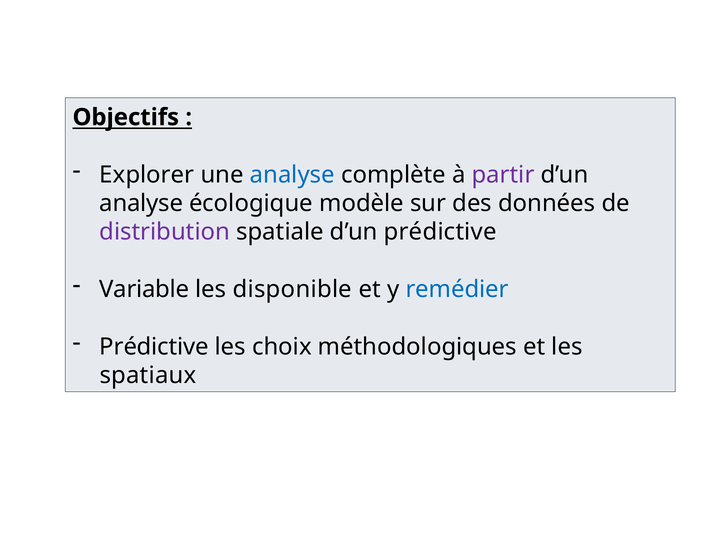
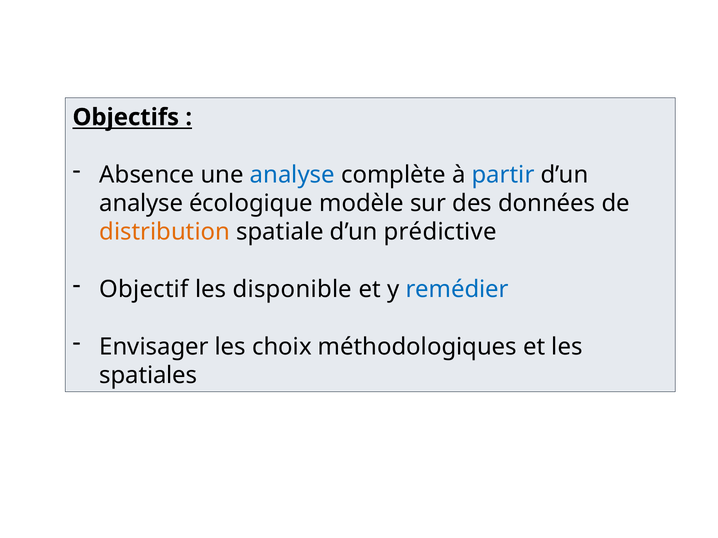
Explorer: Explorer -> Absence
partir colour: purple -> blue
distribution colour: purple -> orange
Variable: Variable -> Objectif
Prédictive at (154, 347): Prédictive -> Envisager
spatiaux: spatiaux -> spatiales
